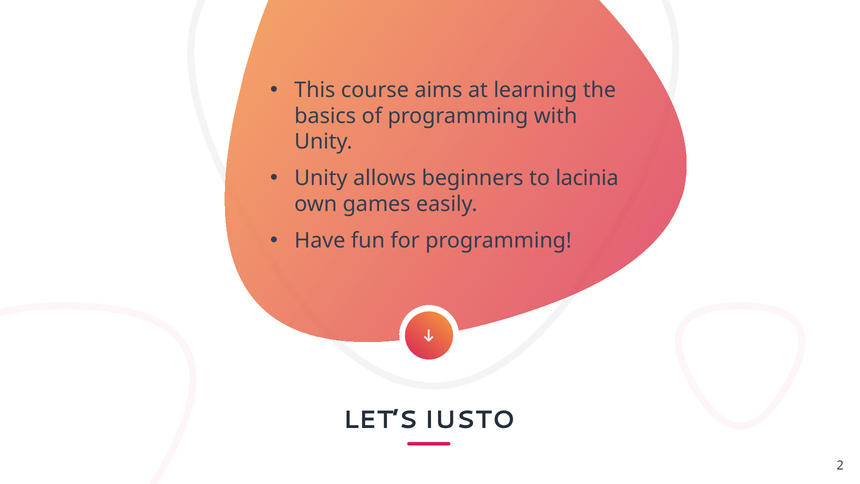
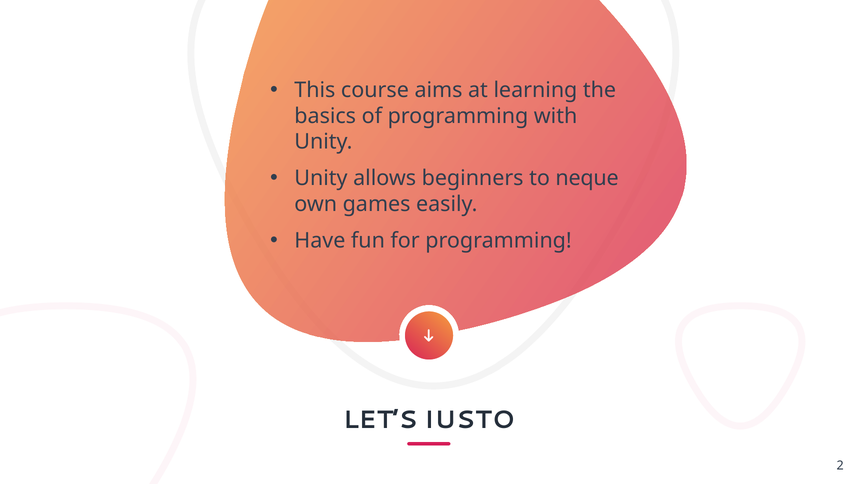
lacinia: lacinia -> neque
